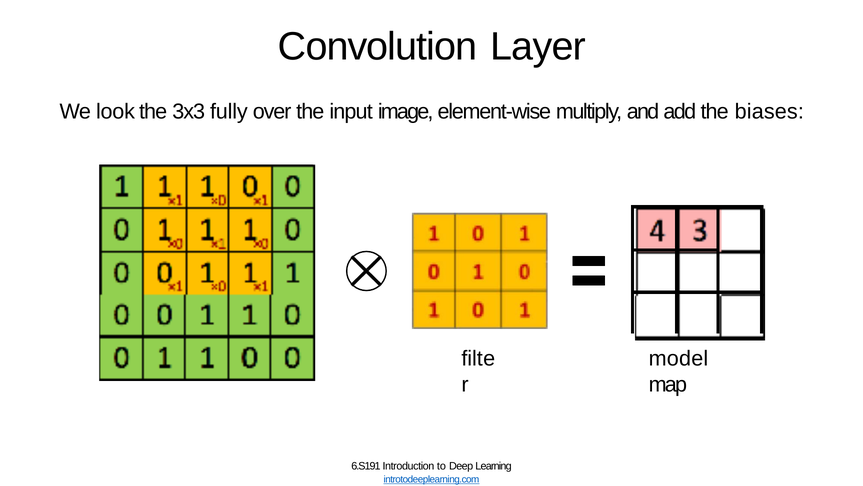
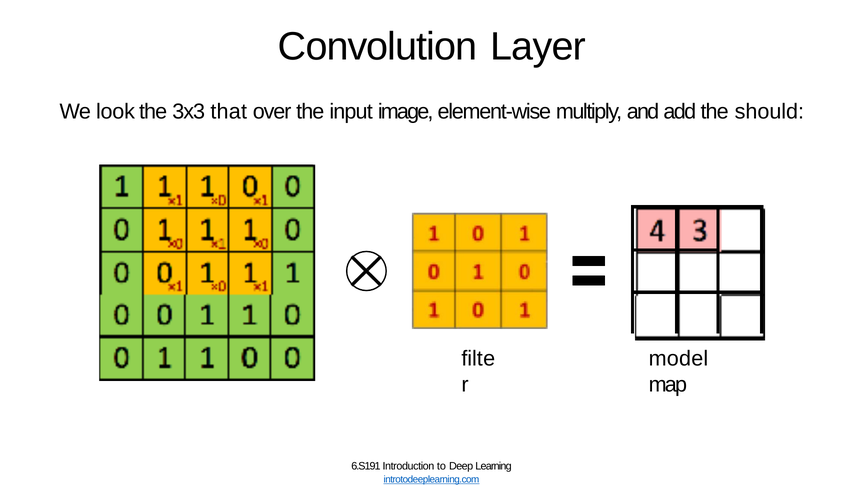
fully: fully -> that
biases: biases -> should
